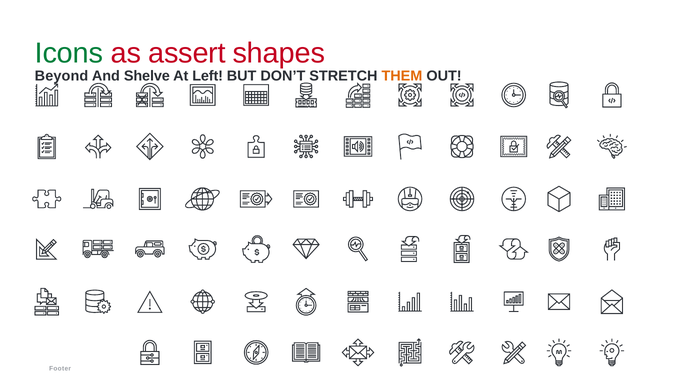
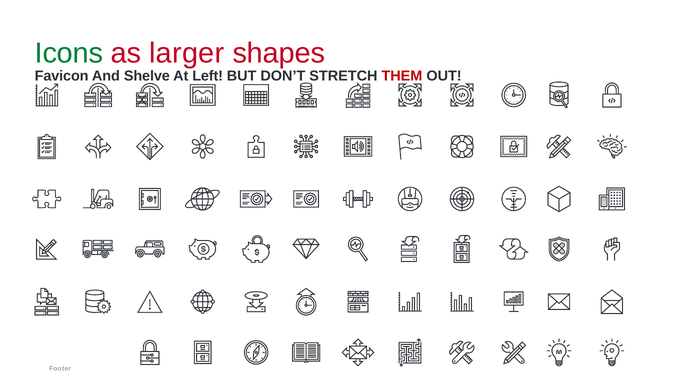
assert: assert -> larger
Beyond: Beyond -> Favicon
THEM colour: orange -> red
